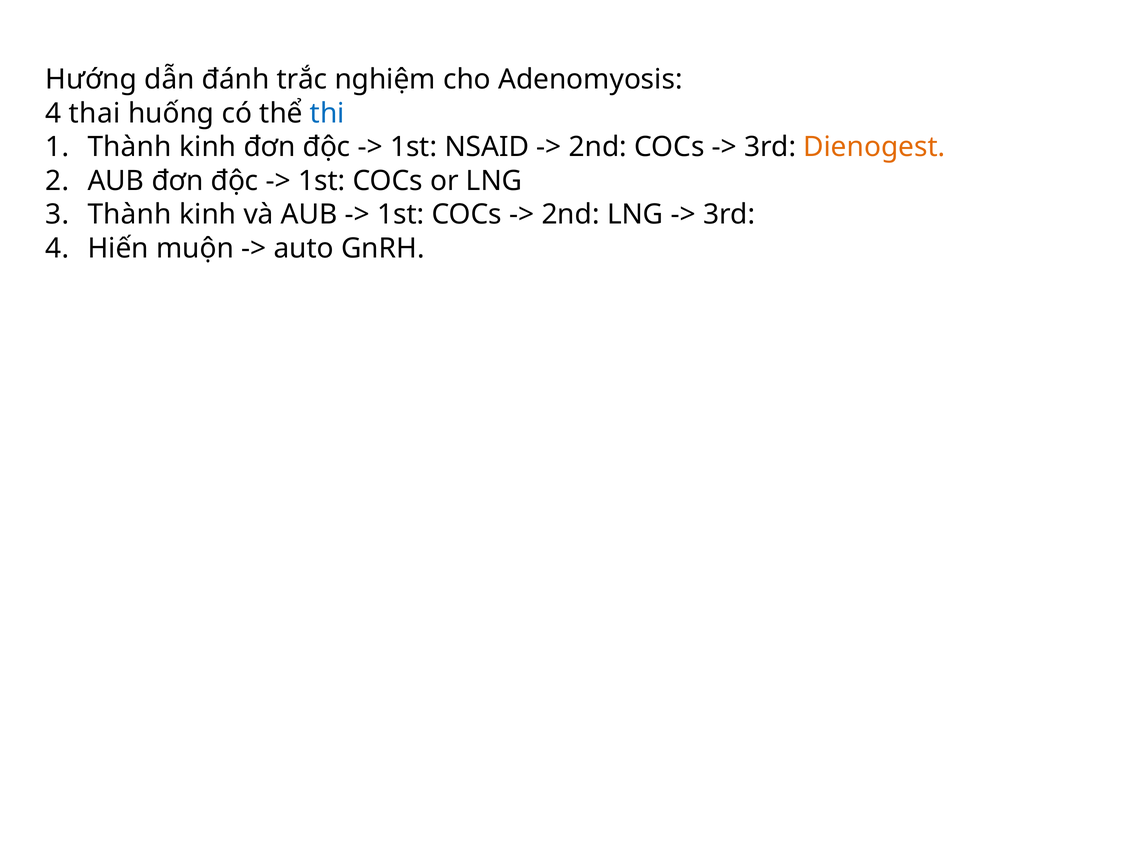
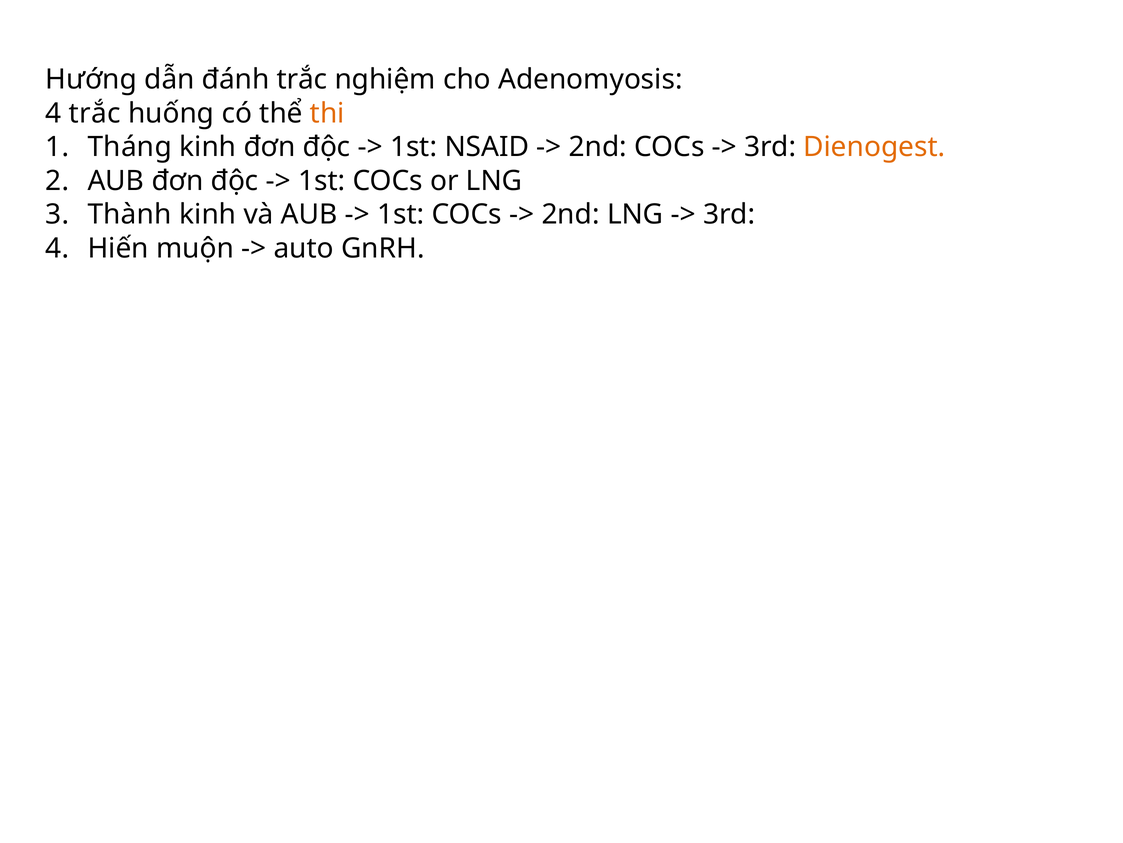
4 thai: thai -> trắc
thi colour: blue -> orange
Thành at (130, 147): Thành -> Tháng
